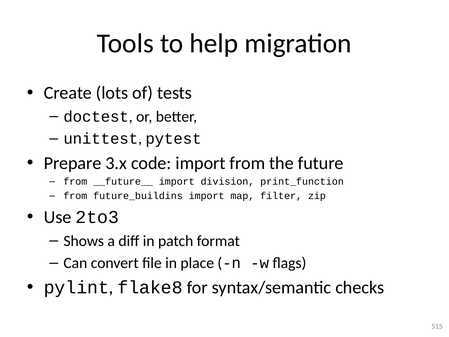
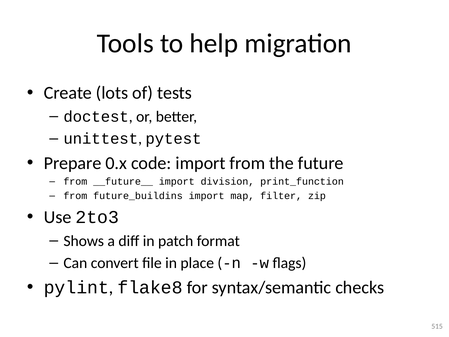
3.x: 3.x -> 0.x
